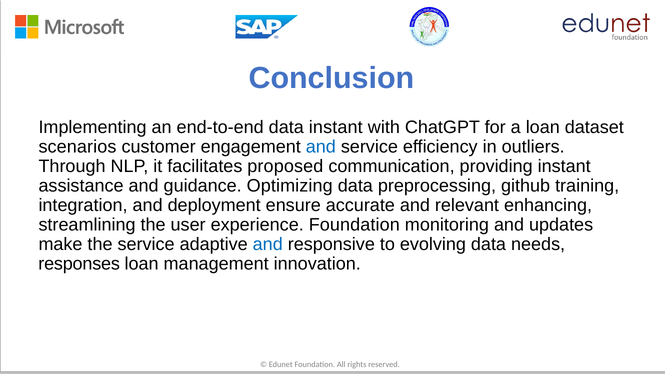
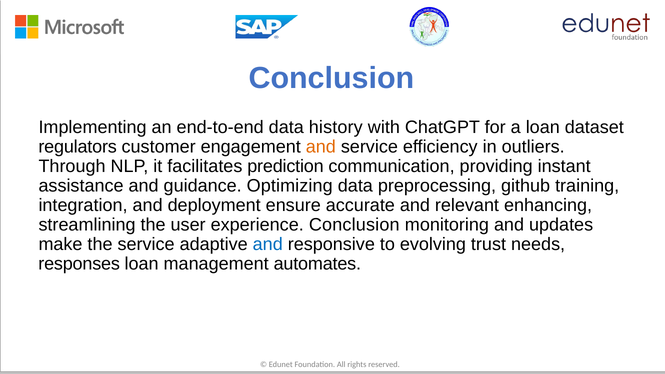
data instant: instant -> history
scenarios: scenarios -> regulators
and at (321, 147) colour: blue -> orange
proposed: proposed -> prediction
experience Foundation: Foundation -> Conclusion
evolving data: data -> trust
innovation: innovation -> automates
